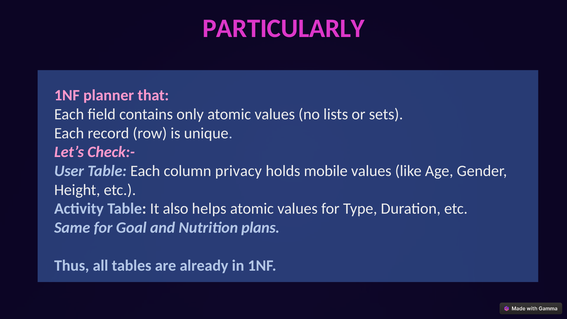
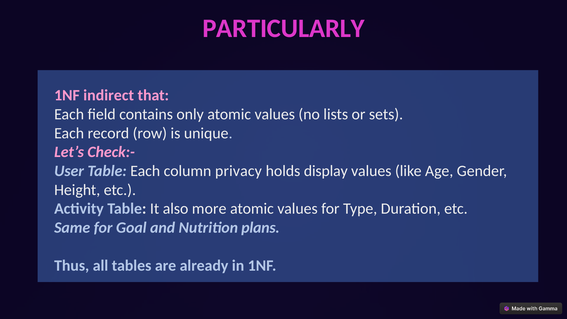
planner: planner -> indirect
mobile: mobile -> display
helps: helps -> more
